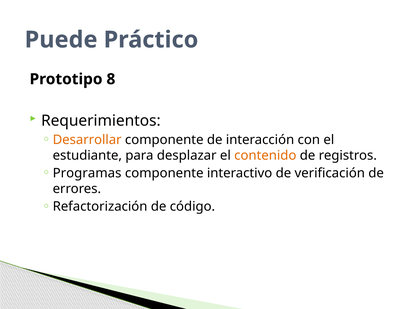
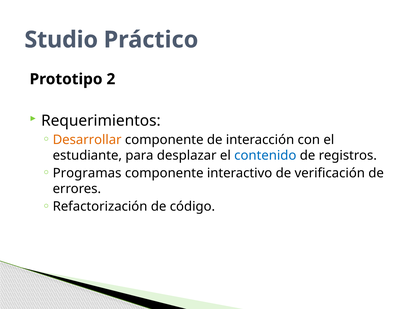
Puede: Puede -> Studio
8: 8 -> 2
contenido colour: orange -> blue
